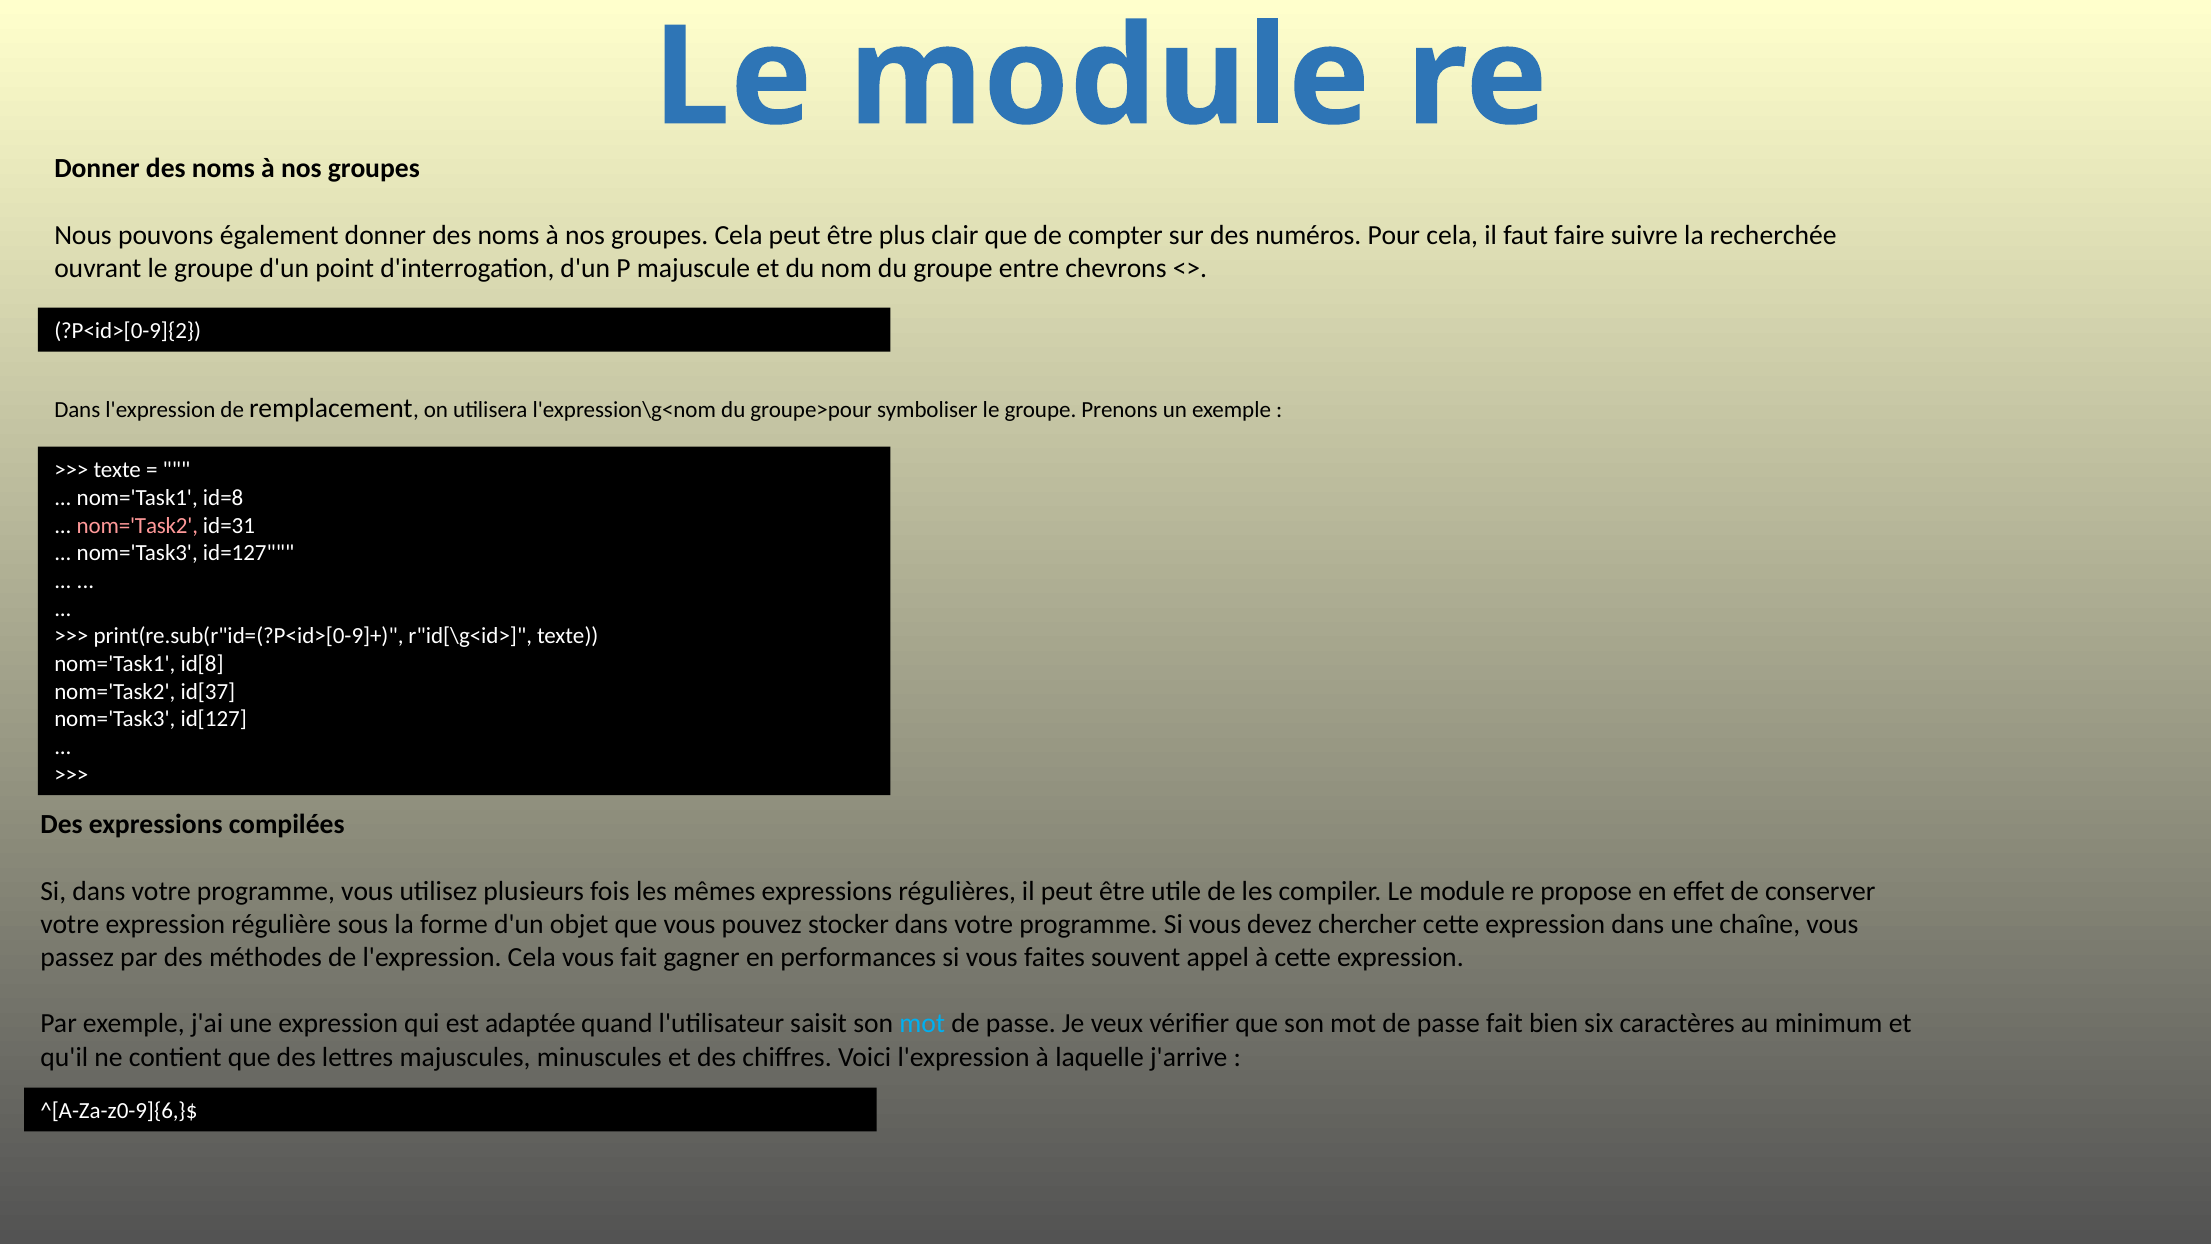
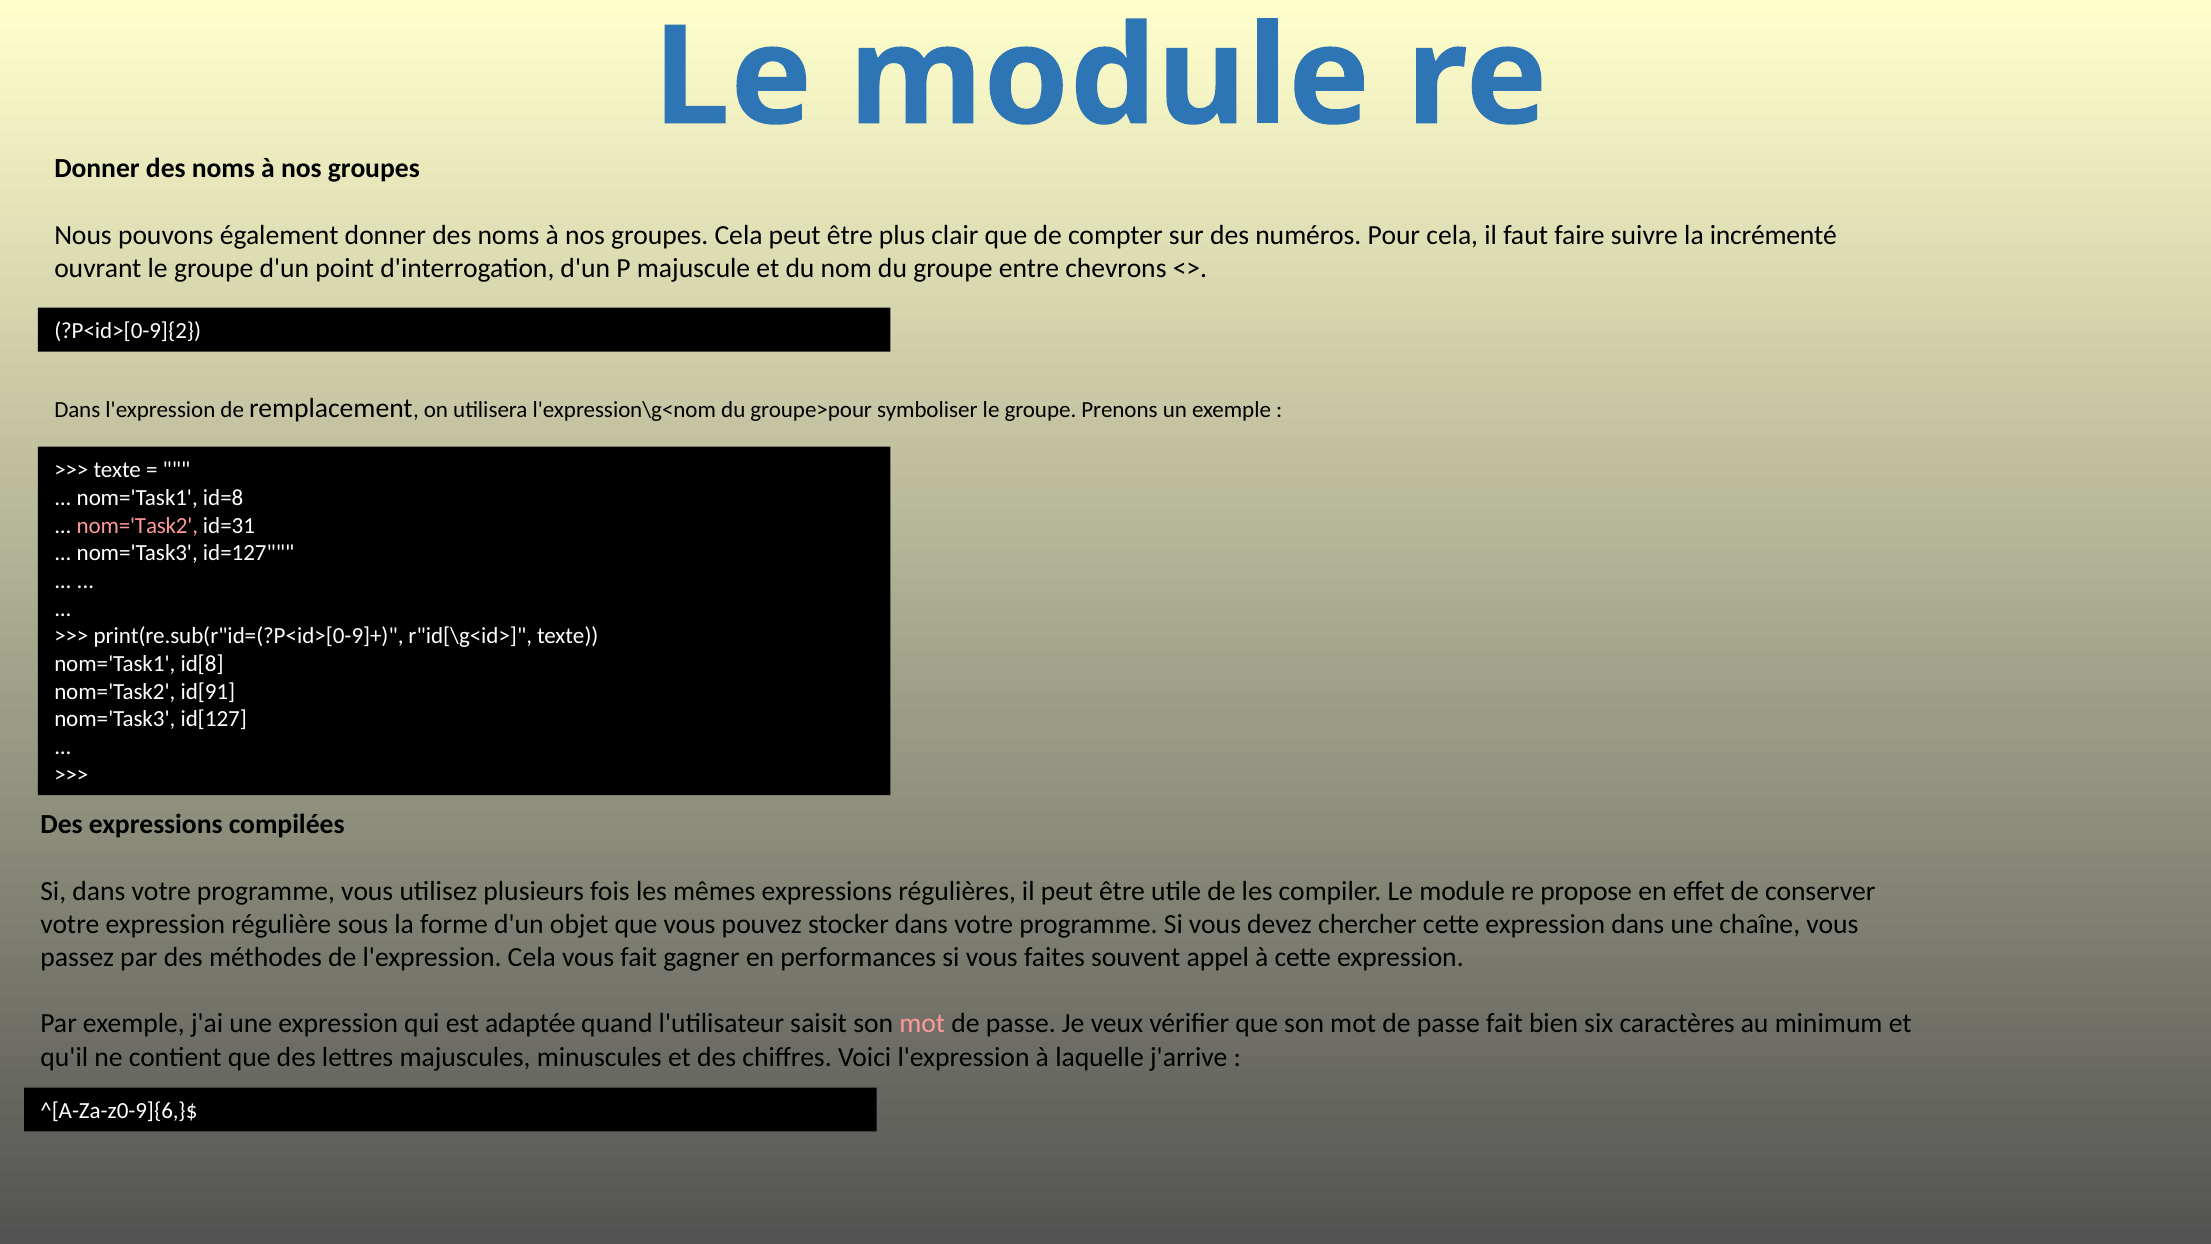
recherchée: recherchée -> incrémenté
id[37: id[37 -> id[91
mot at (922, 1023) colour: light blue -> pink
